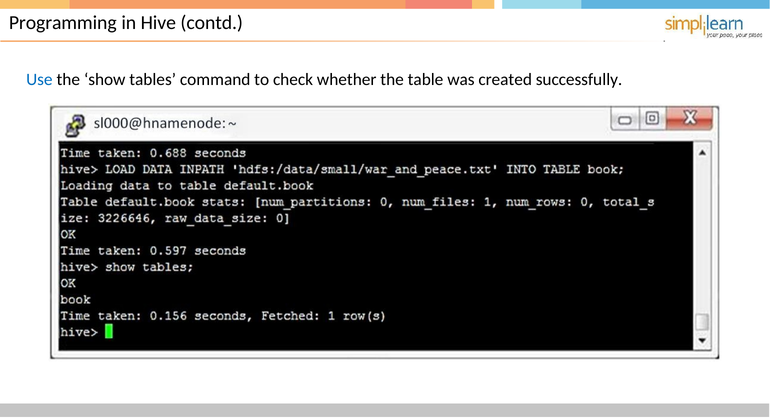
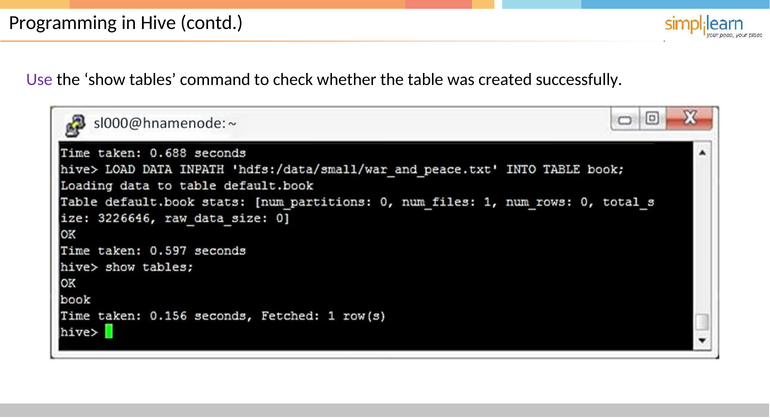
Use colour: blue -> purple
